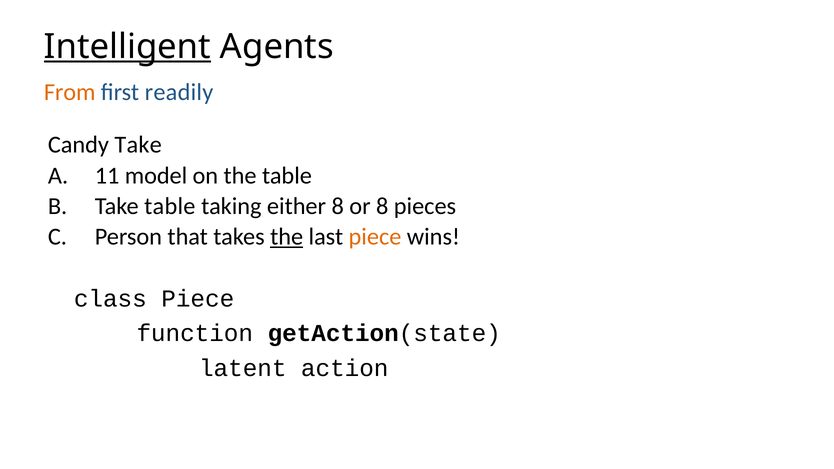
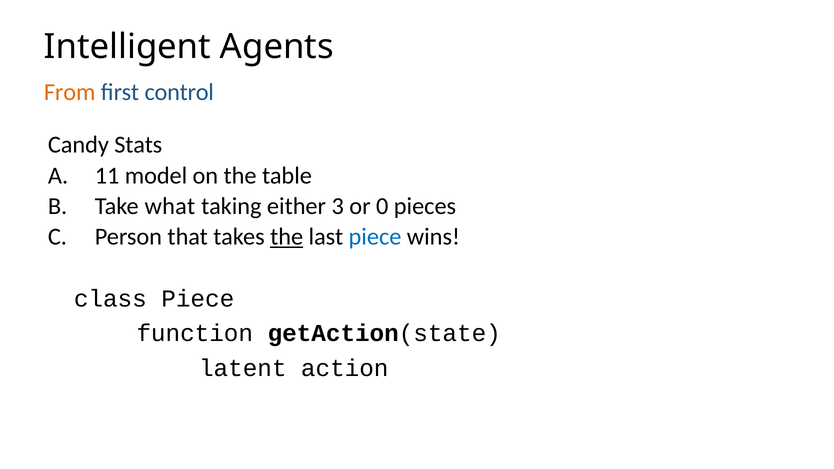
Intelligent underline: present -> none
readily: readily -> control
Candy Take: Take -> Stats
Take table: table -> what
either 8: 8 -> 3
or 8: 8 -> 0
piece at (375, 237) colour: orange -> blue
